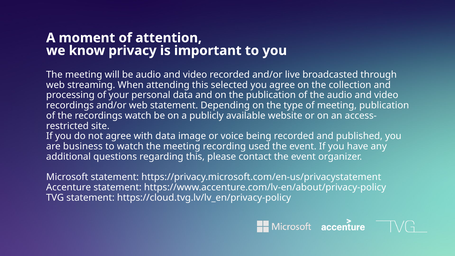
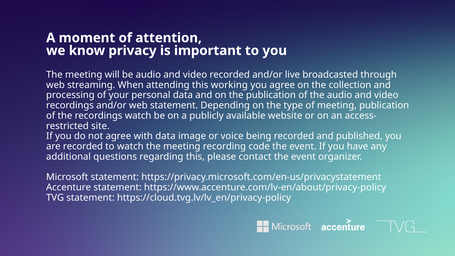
selected: selected -> working
are business: business -> recorded
used: used -> code
